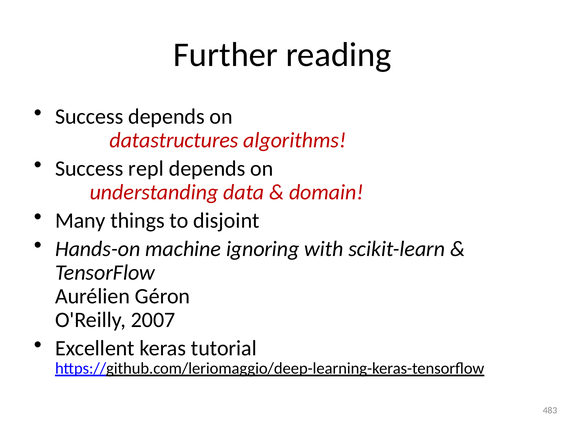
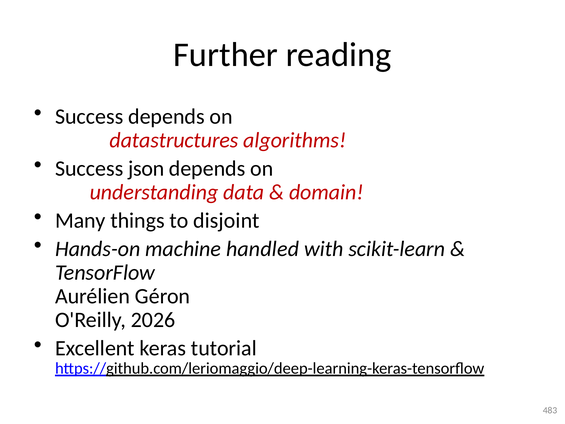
repl: repl -> json
ignoring: ignoring -> handled
2007: 2007 -> 2026
